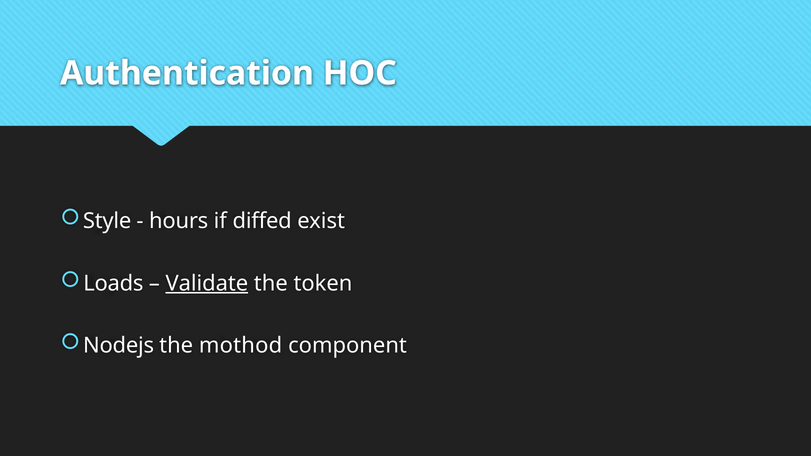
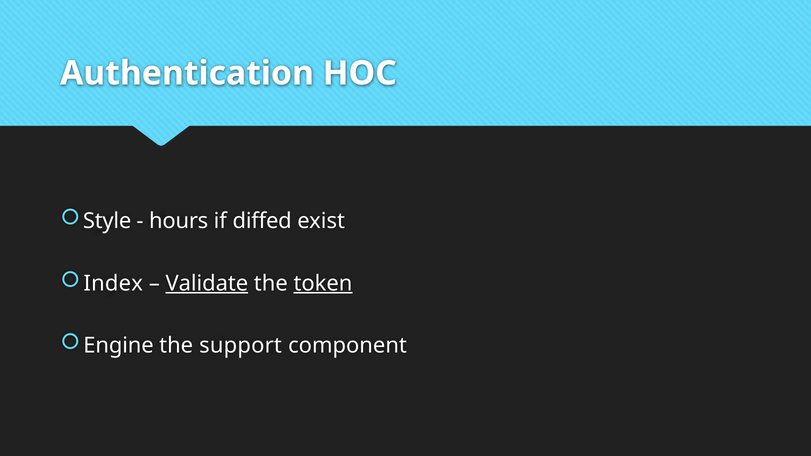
Loads: Loads -> Index
token underline: none -> present
Nodejs: Nodejs -> Engine
mothod: mothod -> support
